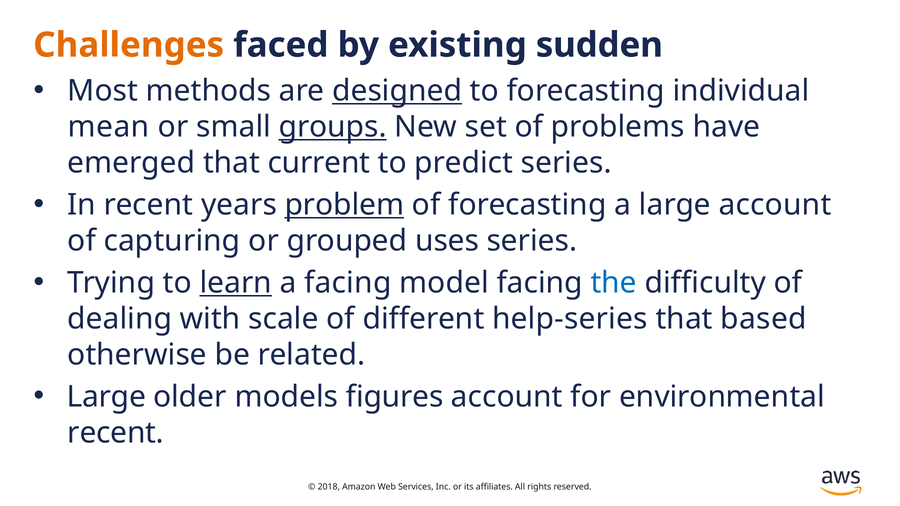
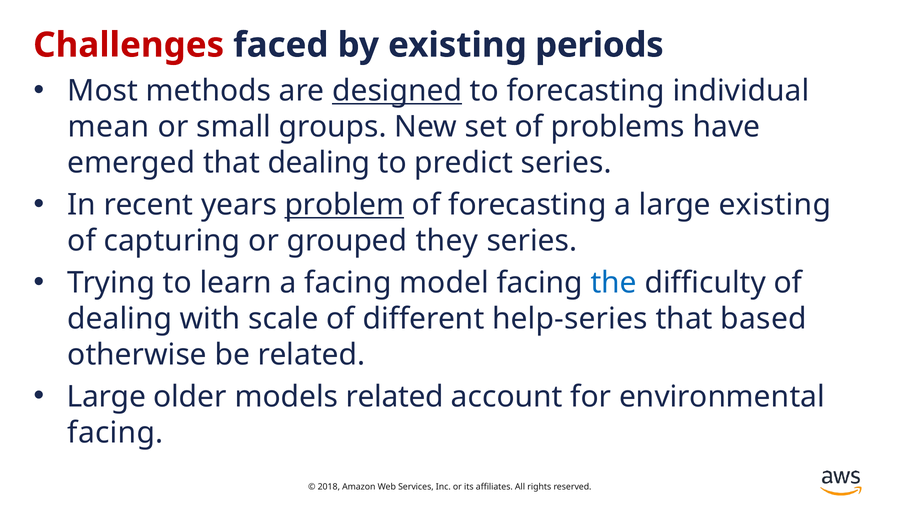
Challenges colour: orange -> red
sudden: sudden -> periods
groups underline: present -> none
that current: current -> dealing
large account: account -> existing
uses: uses -> they
learn underline: present -> none
models figures: figures -> related
recent at (116, 433): recent -> facing
